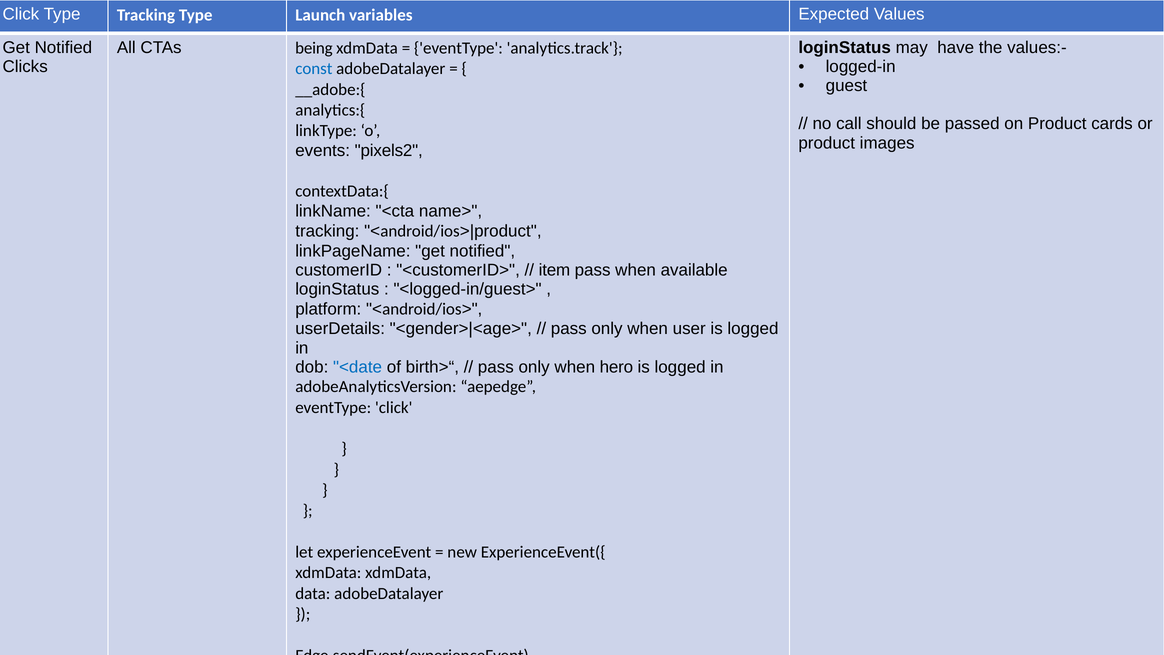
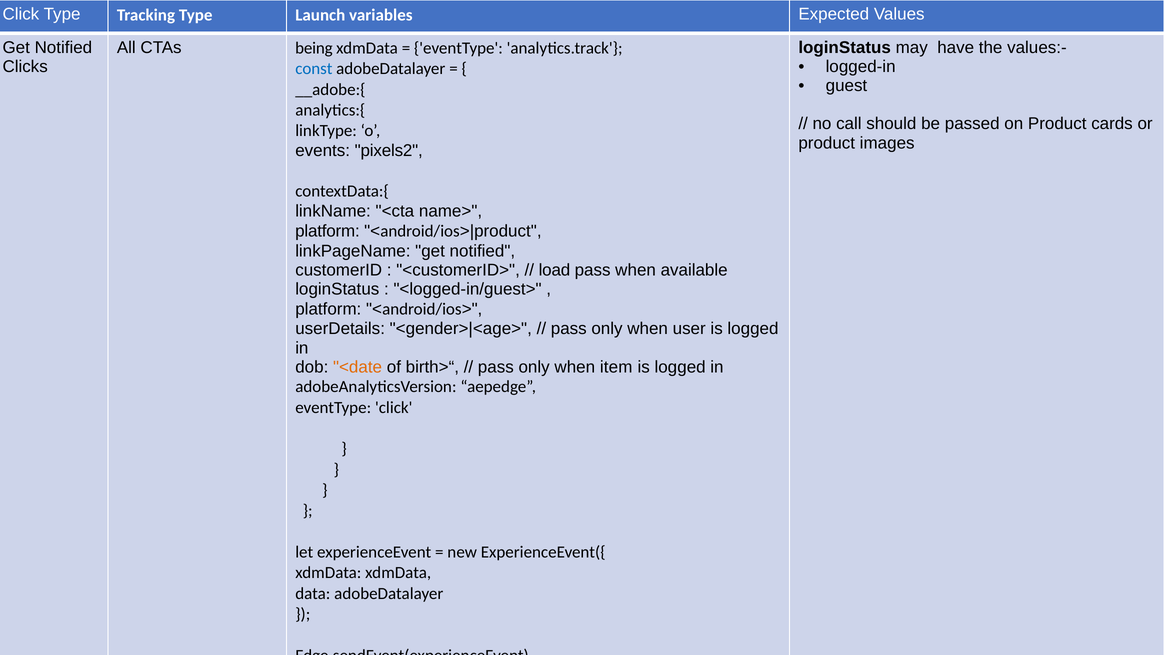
tracking at (327, 231): tracking -> platform
item: item -> load
<date colour: blue -> orange
hero: hero -> item
